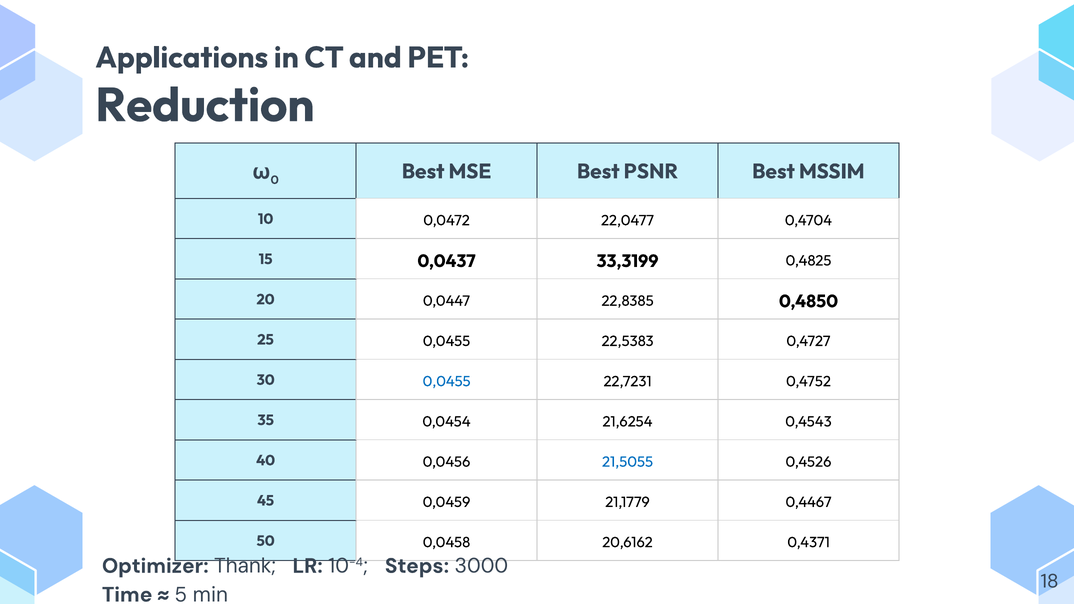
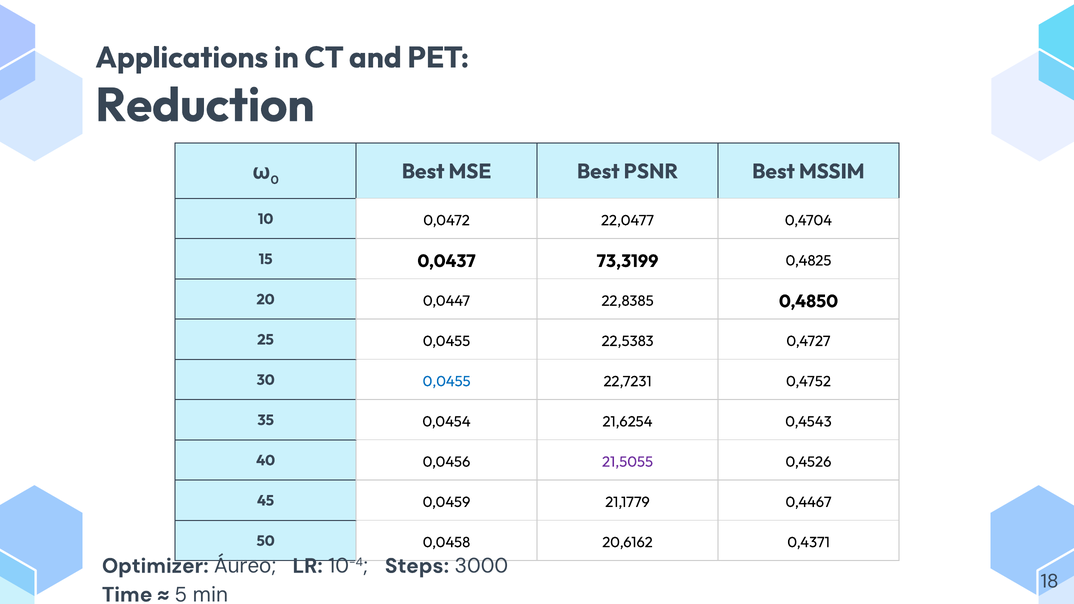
33,3199: 33,3199 -> 73,3199
21,5055 colour: blue -> purple
Thank: Thank -> Áureo
